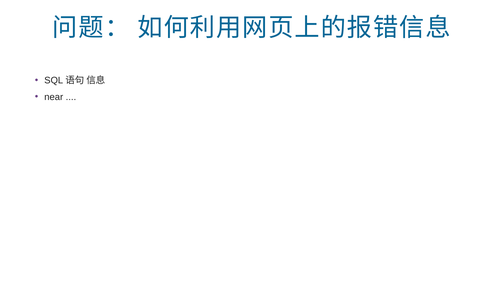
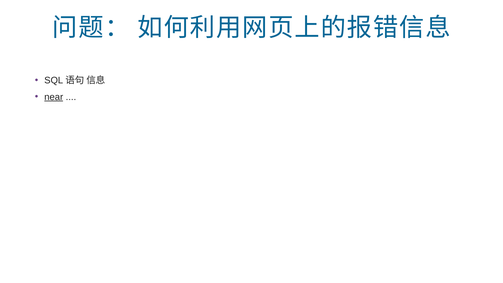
near underline: none -> present
